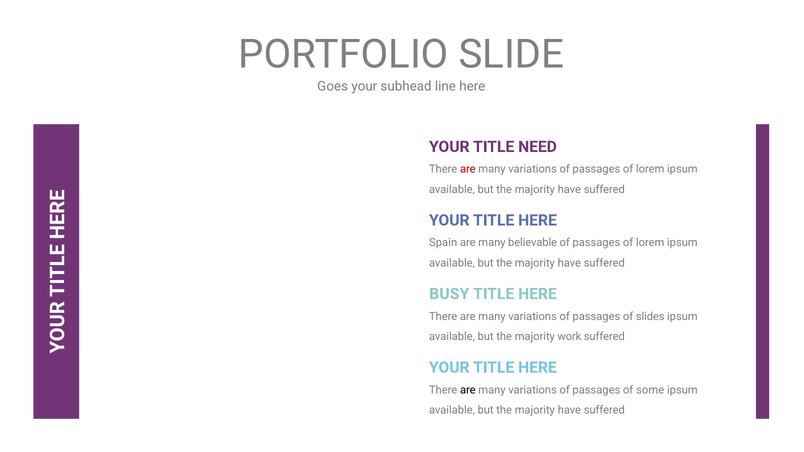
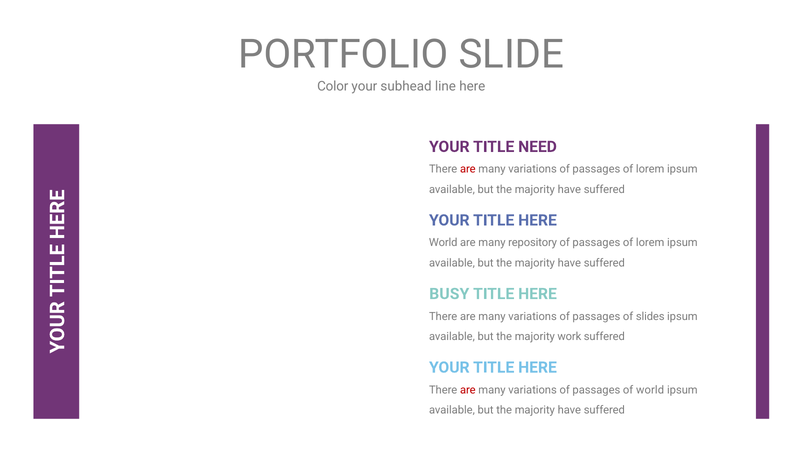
Goes: Goes -> Color
Spain at (443, 243): Spain -> World
believable: believable -> repository
are at (468, 390) colour: black -> red
of some: some -> world
